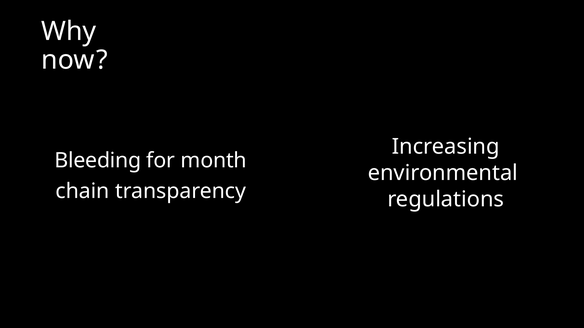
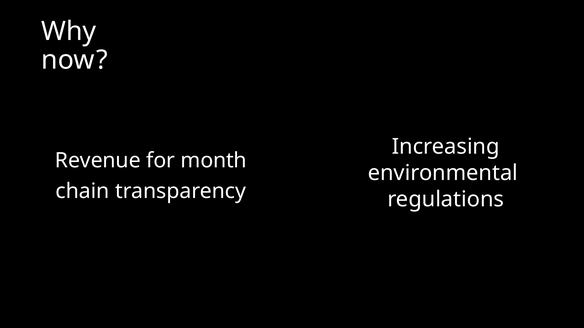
Bleeding: Bleeding -> Revenue
